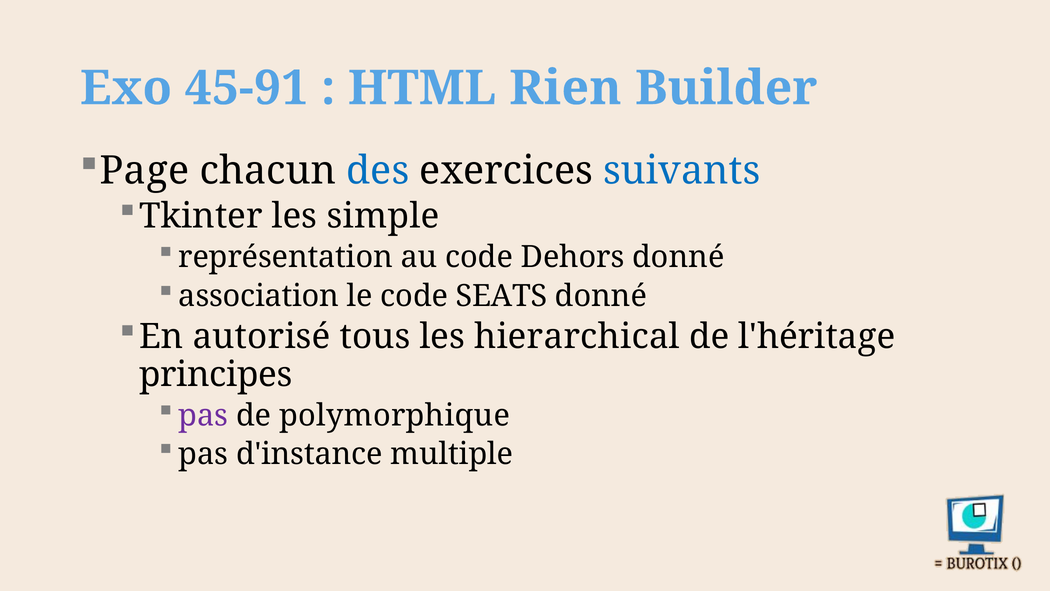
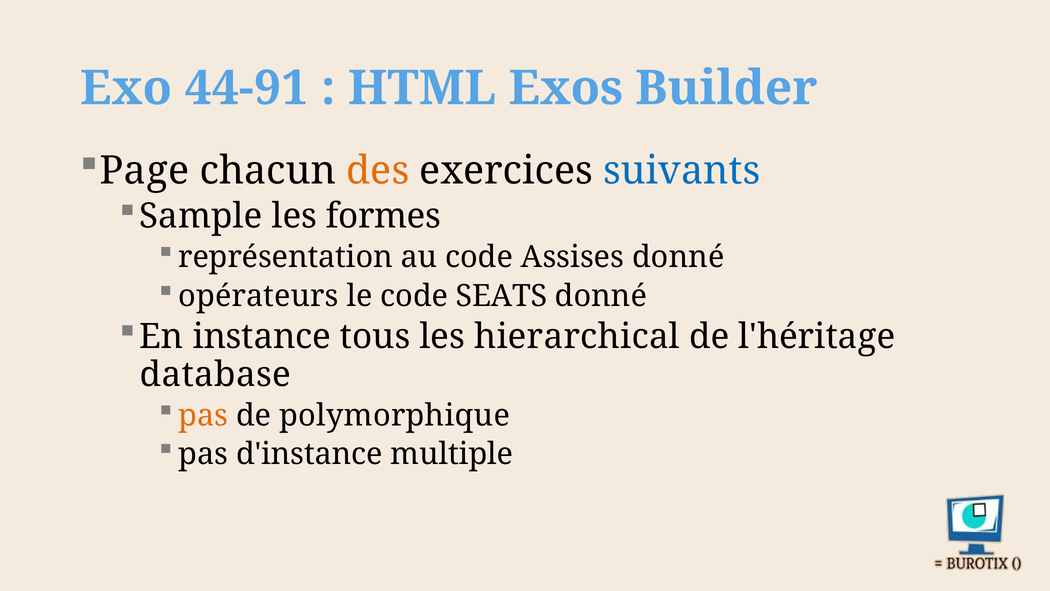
45-91: 45-91 -> 44-91
Rien: Rien -> Exos
des colour: blue -> orange
Tkinter: Tkinter -> Sample
simple: simple -> formes
Dehors: Dehors -> Assises
association: association -> opérateurs
autorisé: autorisé -> instance
principes: principes -> database
pas at (203, 415) colour: purple -> orange
